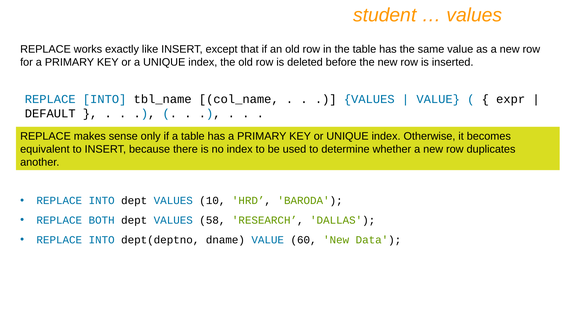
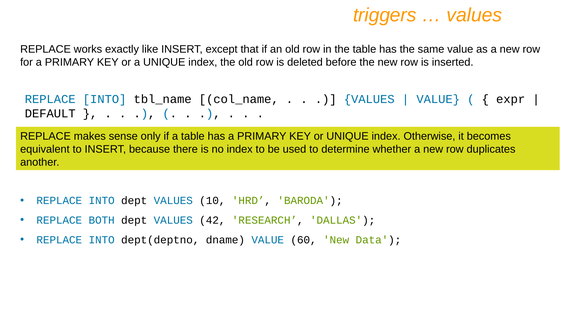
student: student -> triggers
58: 58 -> 42
